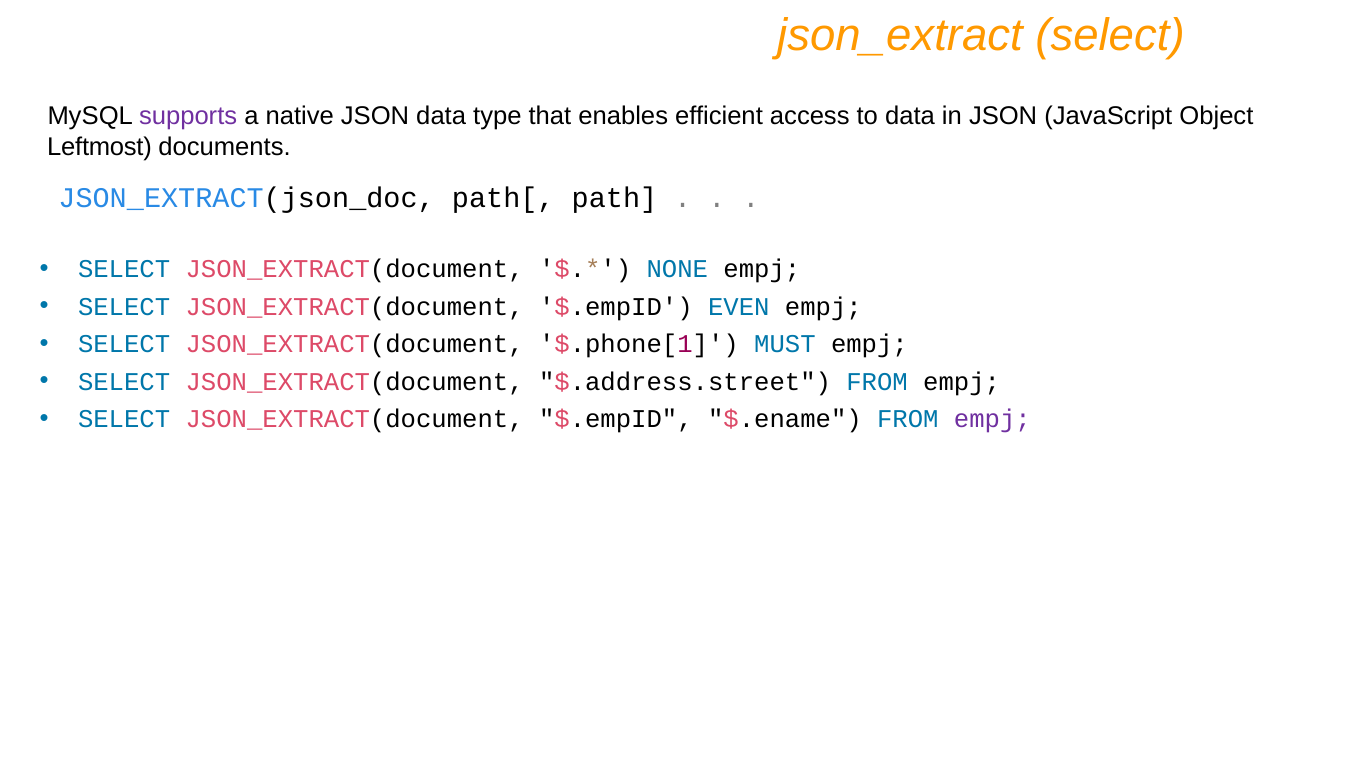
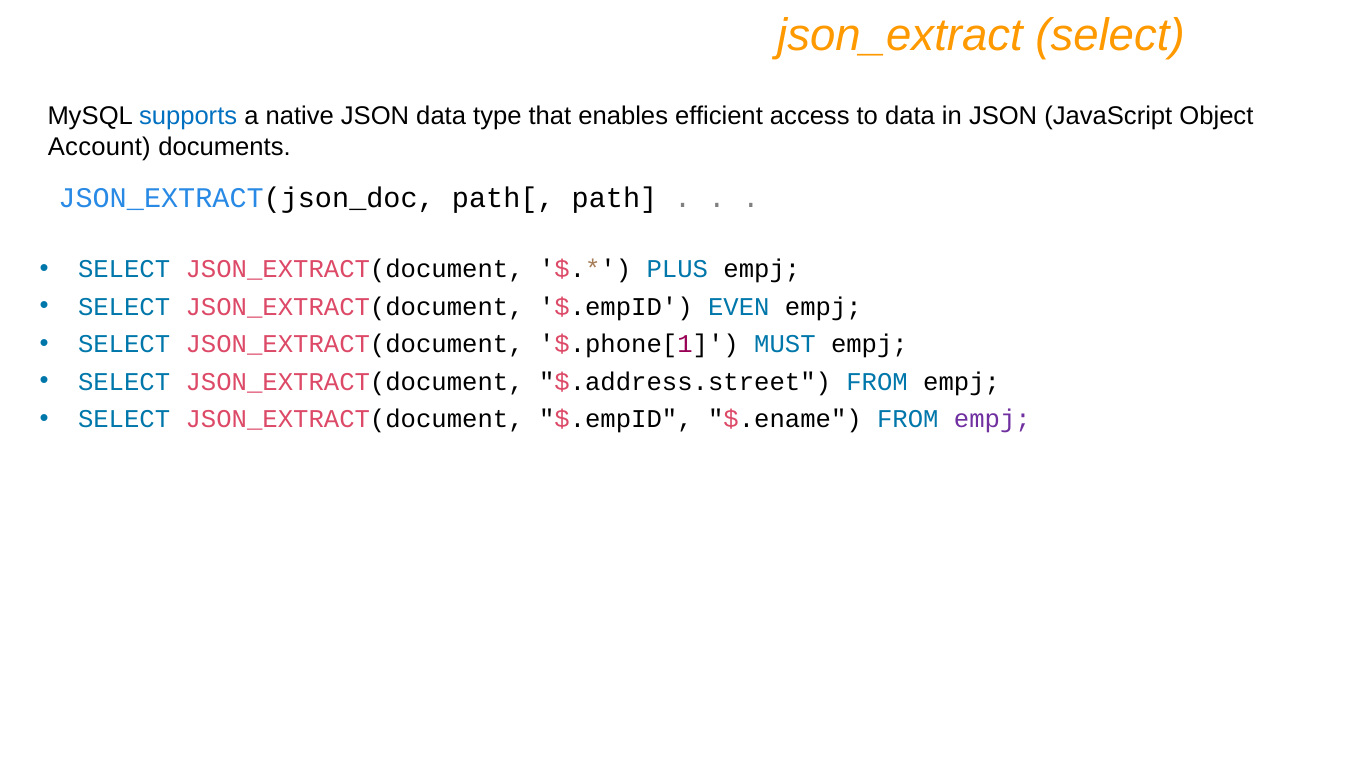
supports colour: purple -> blue
Leftmost: Leftmost -> Account
NONE: NONE -> PLUS
